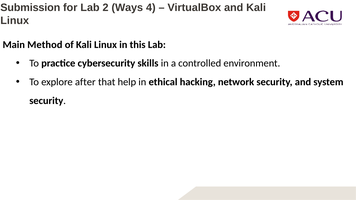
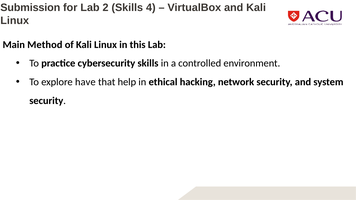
2 Ways: Ways -> Skills
after: after -> have
